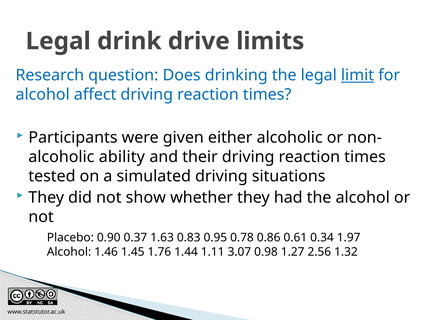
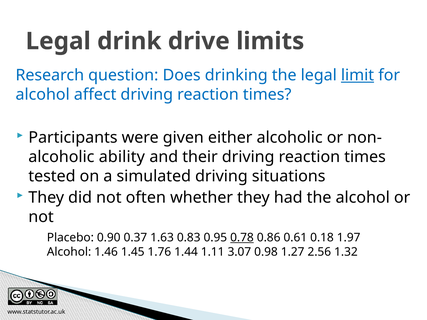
show: show -> often
0.78 underline: none -> present
0.34: 0.34 -> 0.18
